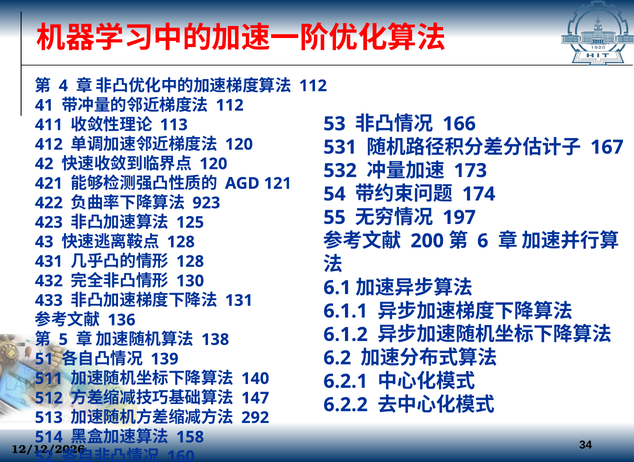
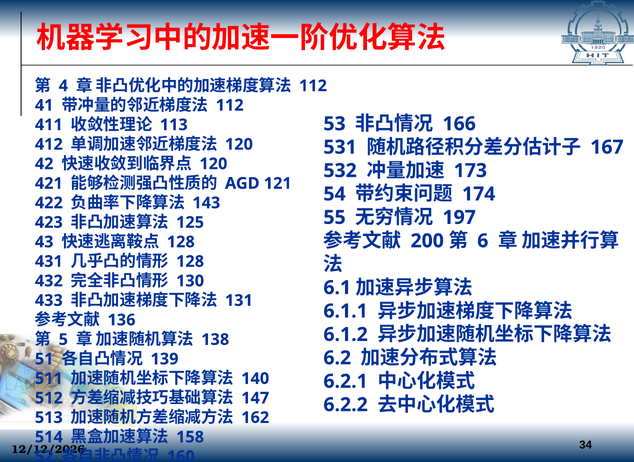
923: 923 -> 143
292: 292 -> 162
